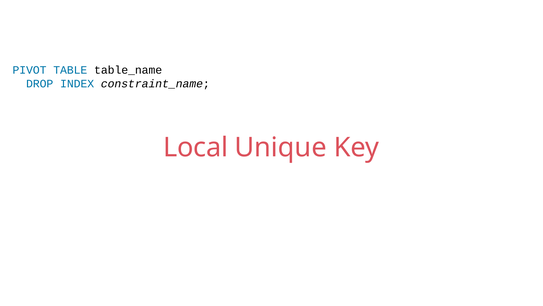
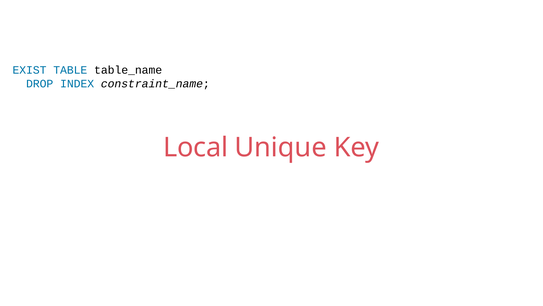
PIVOT: PIVOT -> EXIST
